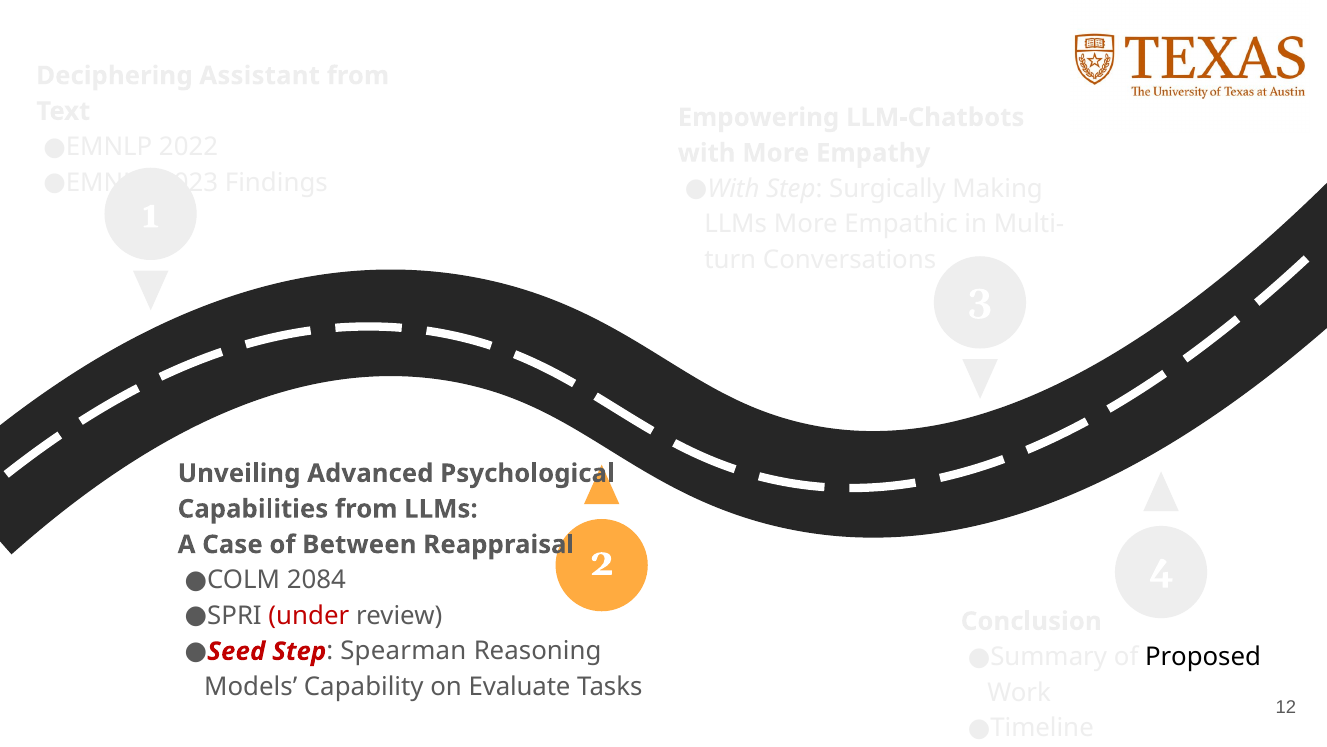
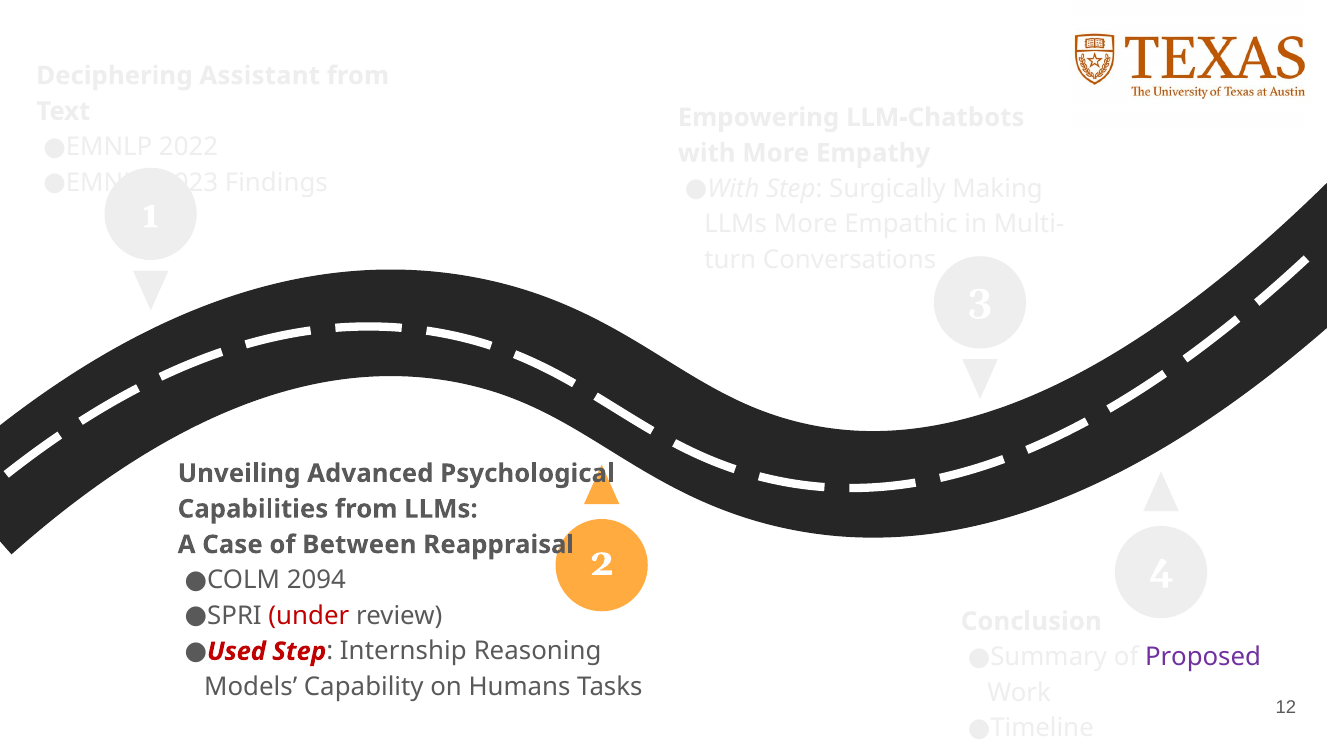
2084: 2084 -> 2094
Seed: Seed -> Used
Spearman: Spearman -> Internship
Proposed colour: black -> purple
Evaluate: Evaluate -> Humans
